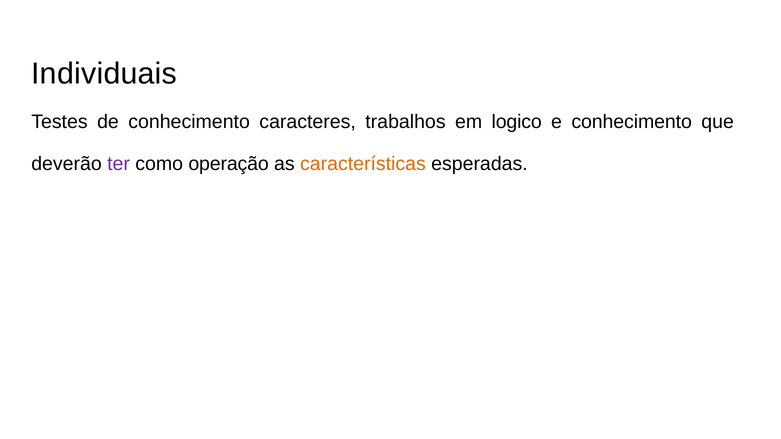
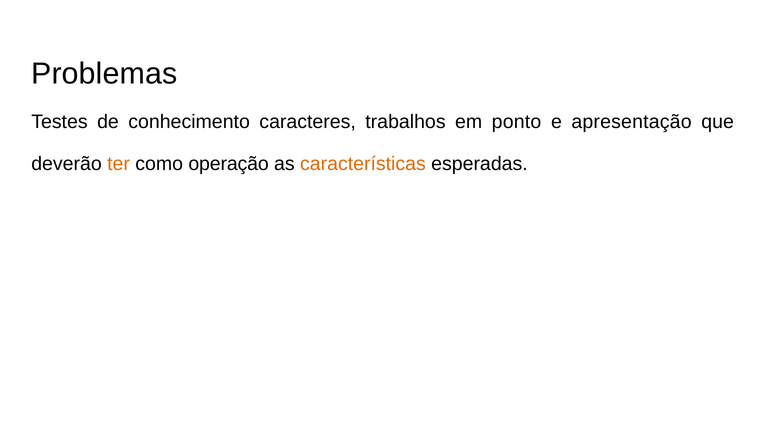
Individuais: Individuais -> Problemas
logico: logico -> ponto
e conhecimento: conhecimento -> apresentação
ter colour: purple -> orange
